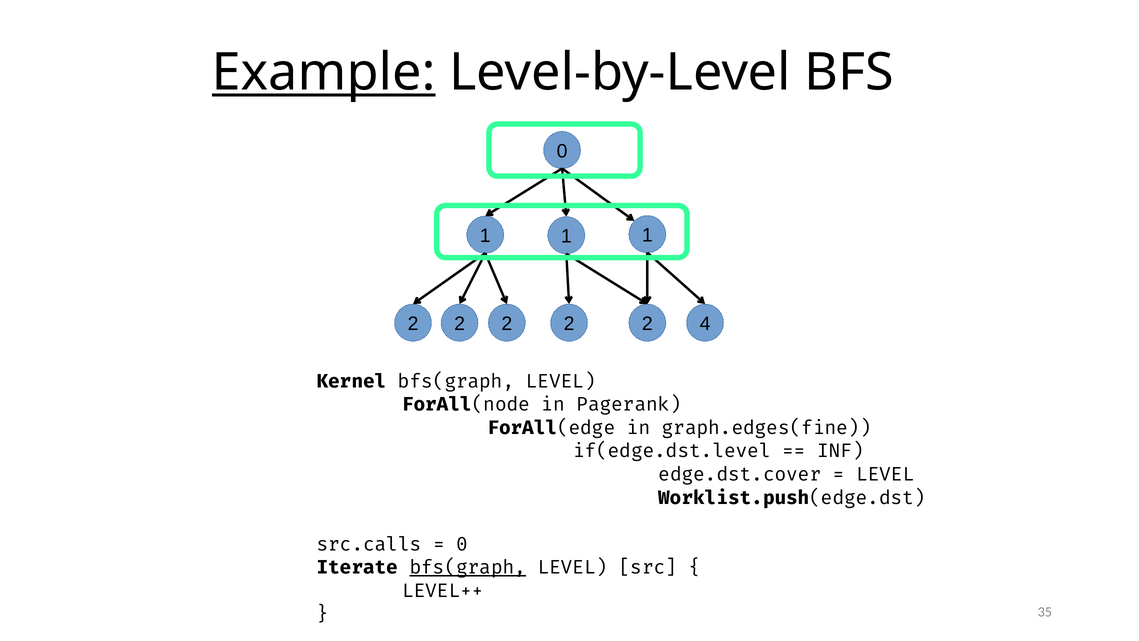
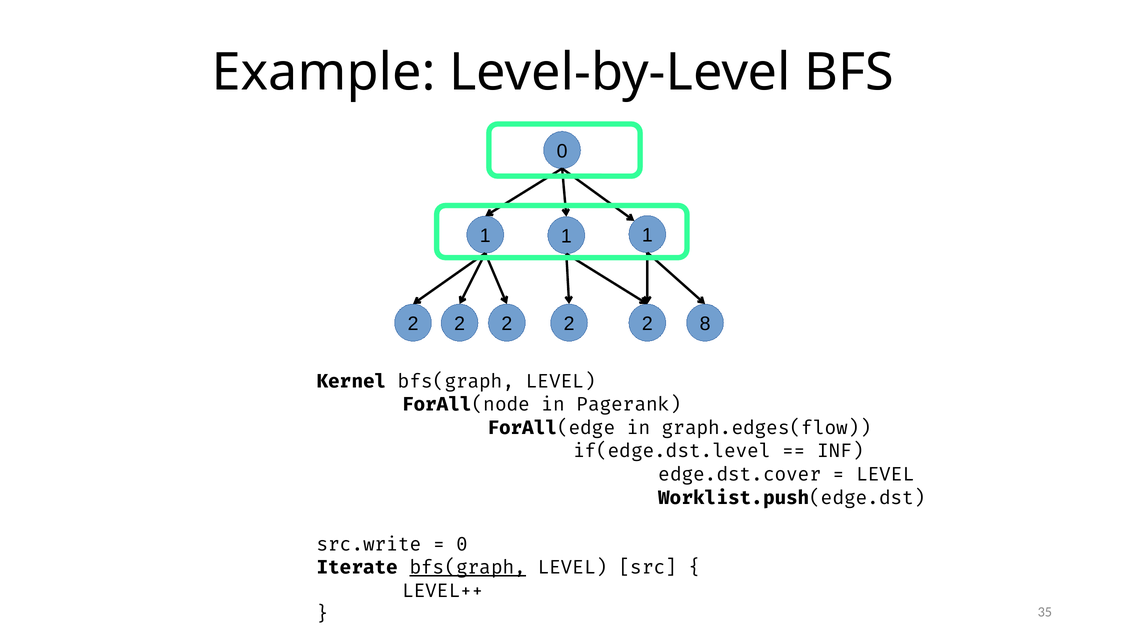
Example underline: present -> none
4: 4 -> 8
graph.edges(fine: graph.edges(fine -> graph.edges(flow
src.calls: src.calls -> src.write
